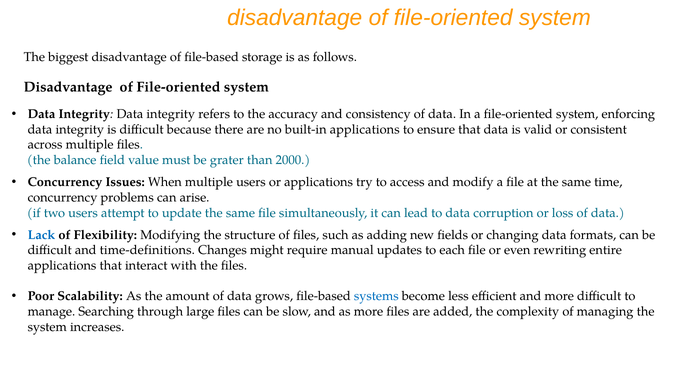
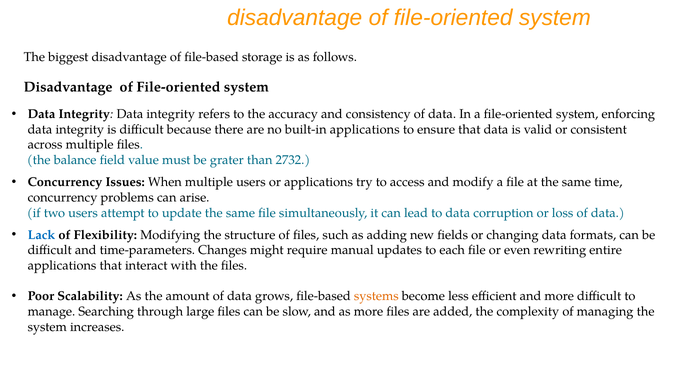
2000: 2000 -> 2732
time-definitions: time-definitions -> time-parameters
systems colour: blue -> orange
